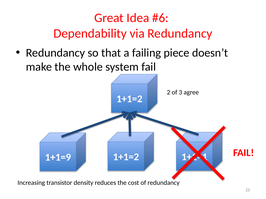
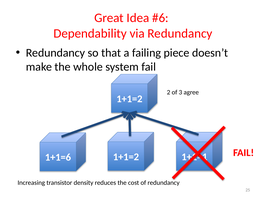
1+1=9: 1+1=9 -> 1+1=6
